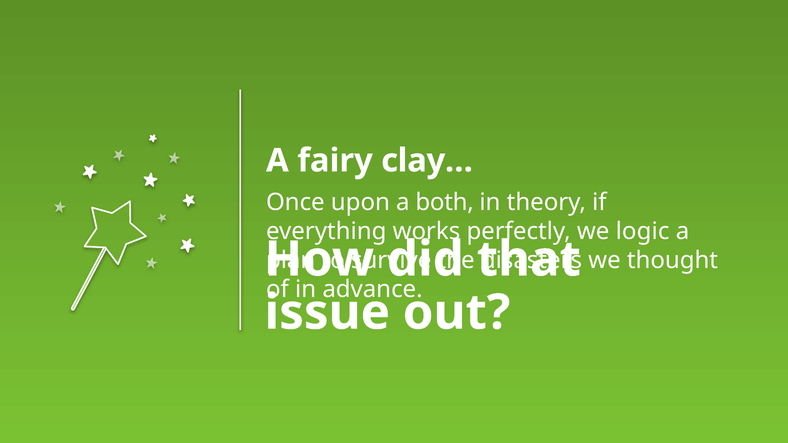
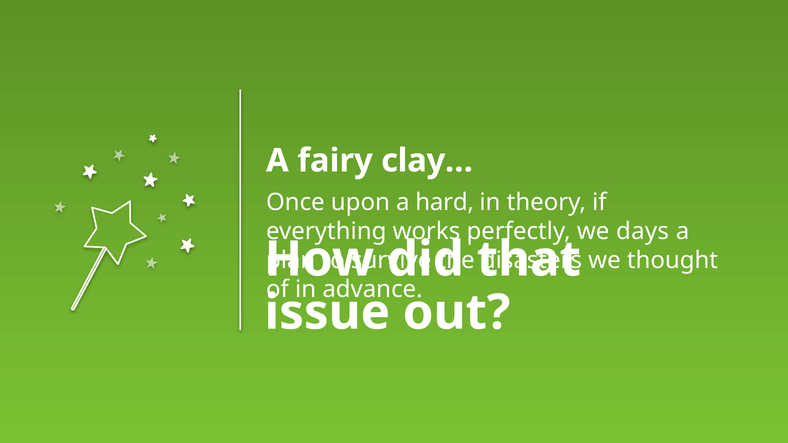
both: both -> hard
logic: logic -> days
